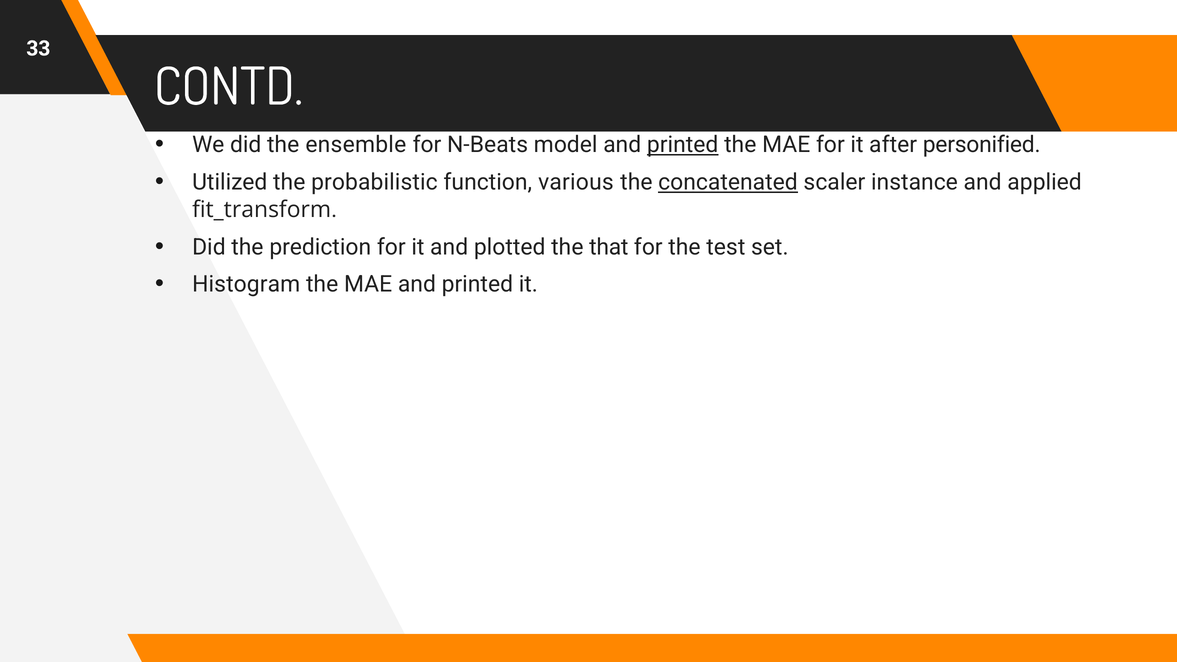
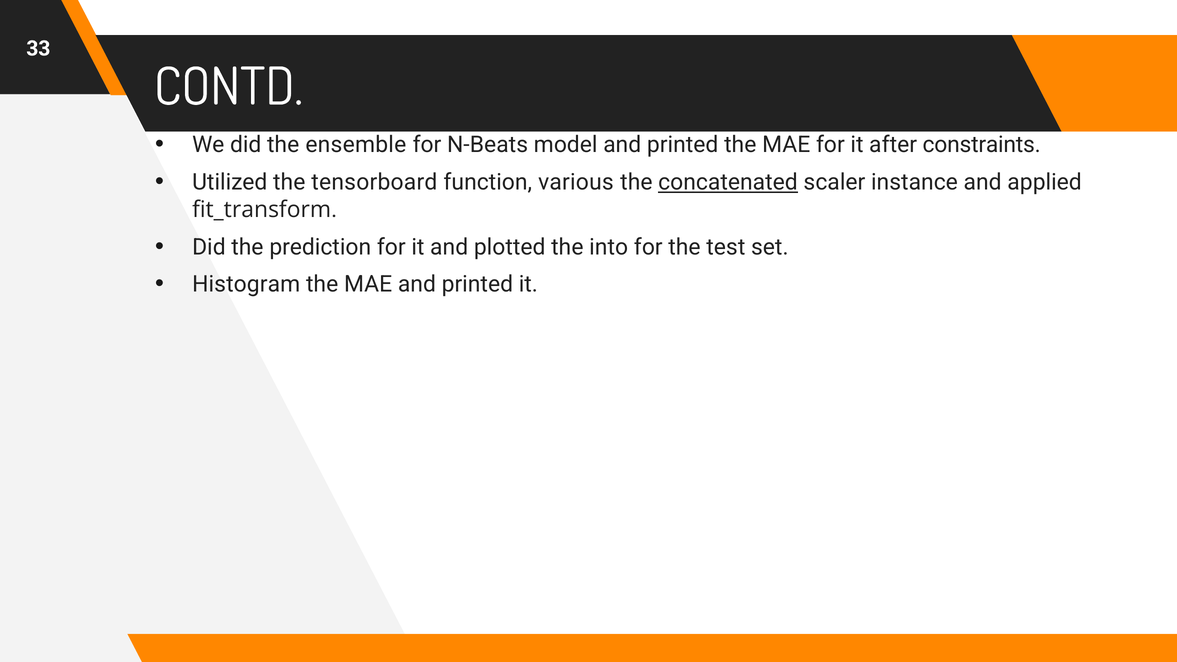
printed at (683, 145) underline: present -> none
personified: personified -> constraints
probabilistic: probabilistic -> tensorboard
that: that -> into
